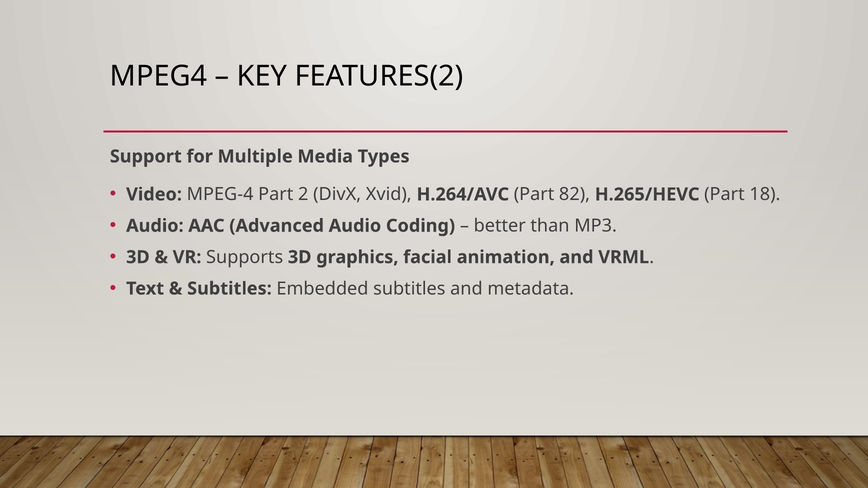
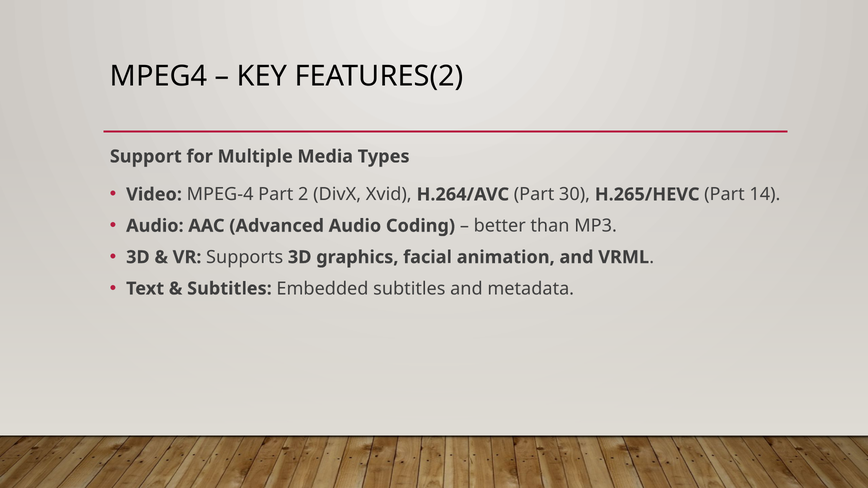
82: 82 -> 30
18: 18 -> 14
